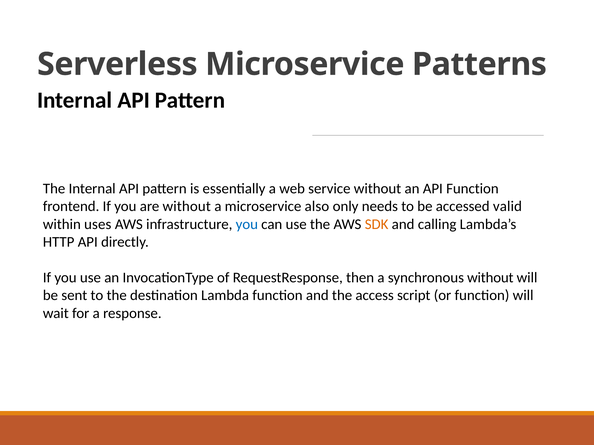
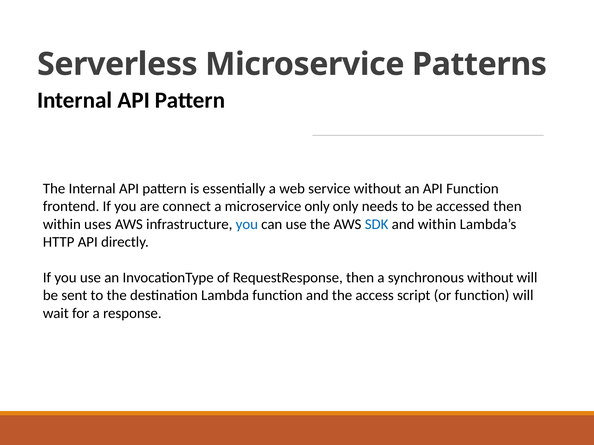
are without: without -> connect
microservice also: also -> only
accessed valid: valid -> then
SDK colour: orange -> blue
and calling: calling -> within
